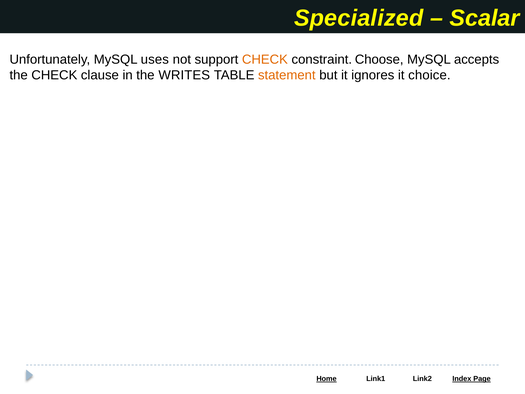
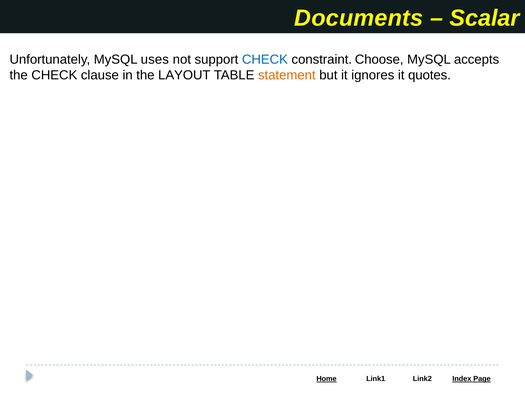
Specialized: Specialized -> Documents
CHECK at (265, 59) colour: orange -> blue
WRITES: WRITES -> LAYOUT
choice: choice -> quotes
